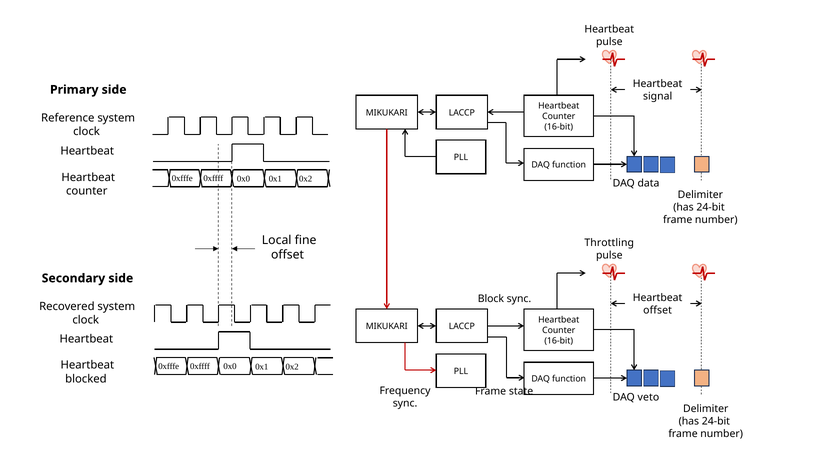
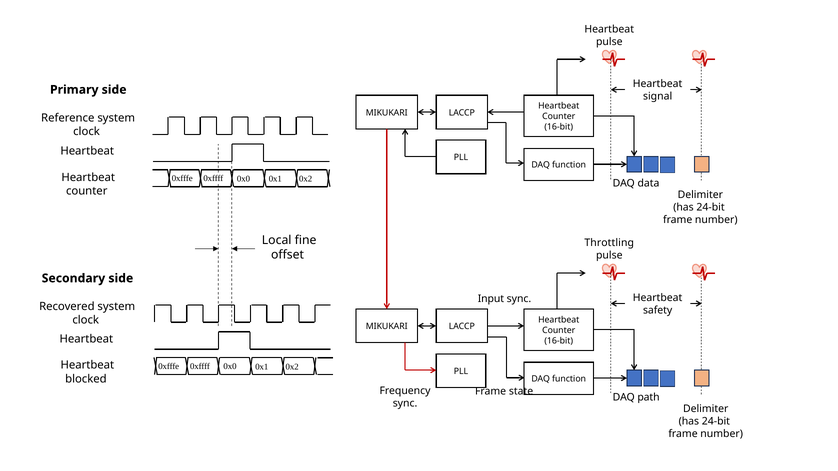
Block: Block -> Input
offset at (658, 311): offset -> safety
veto: veto -> path
